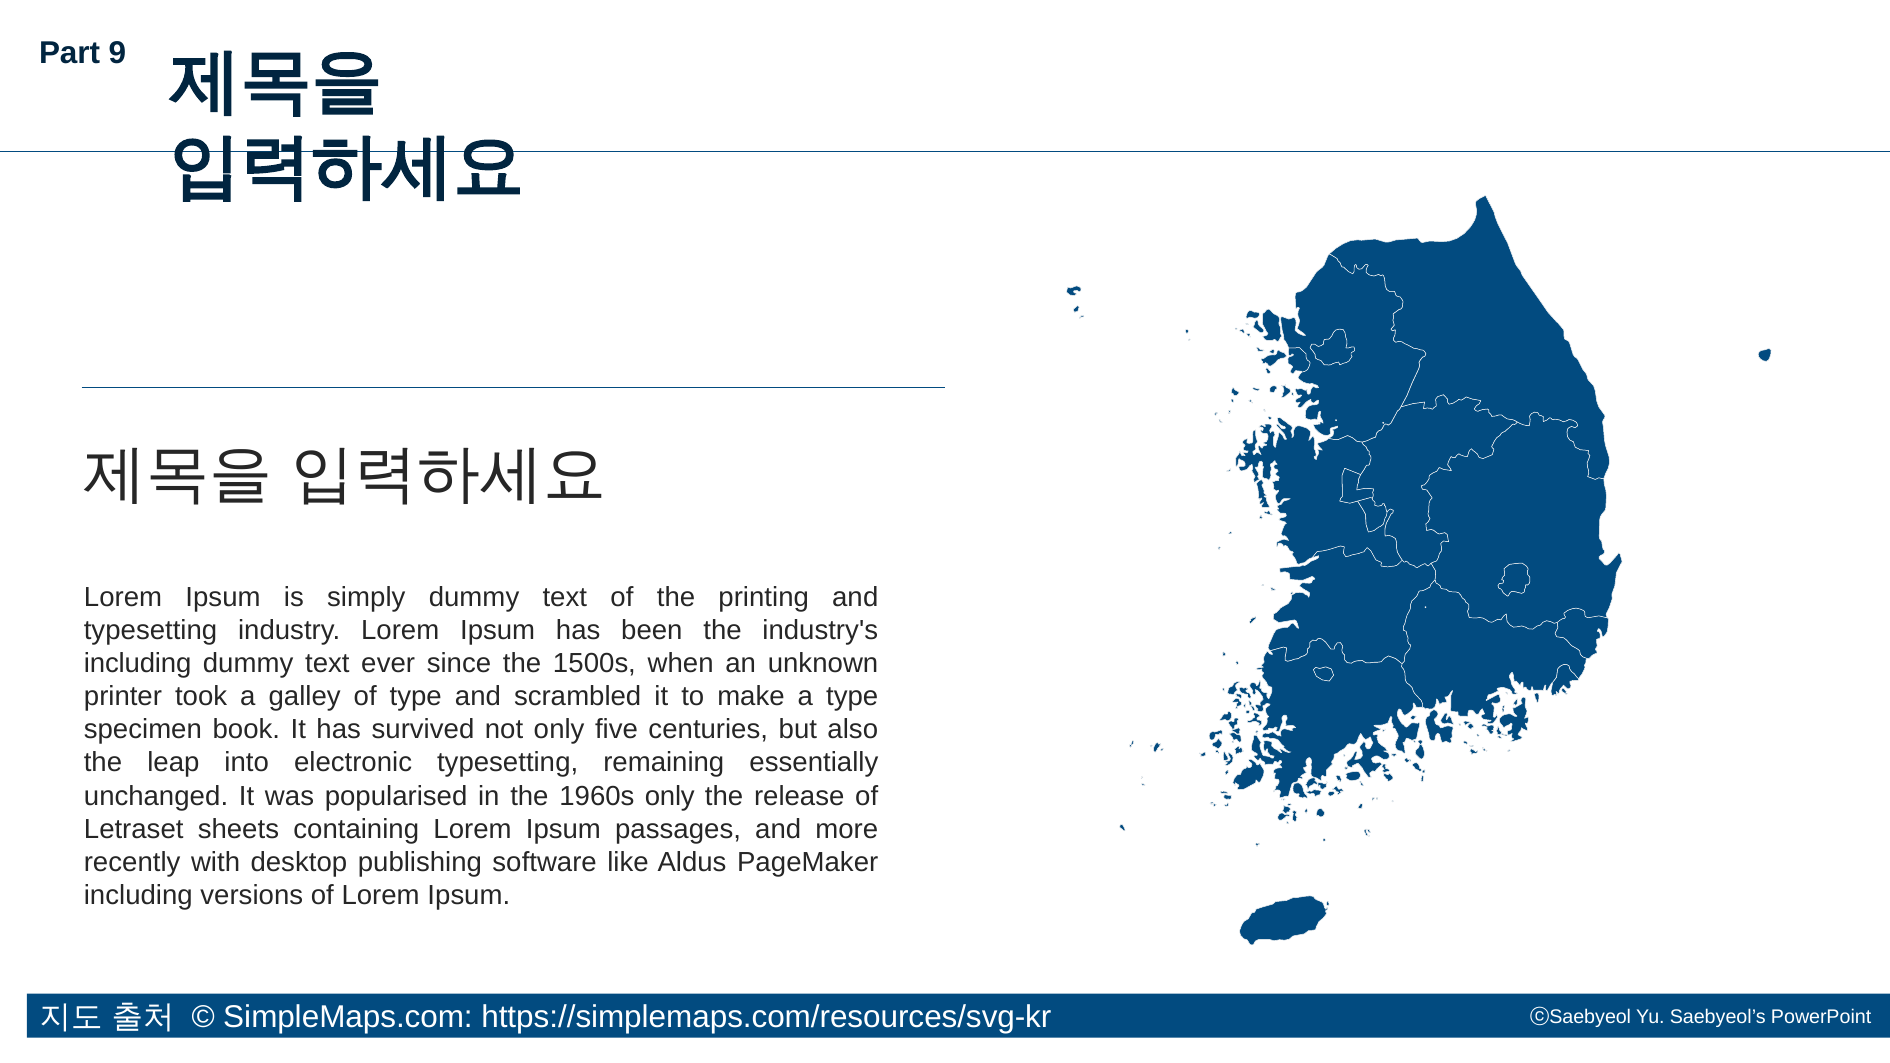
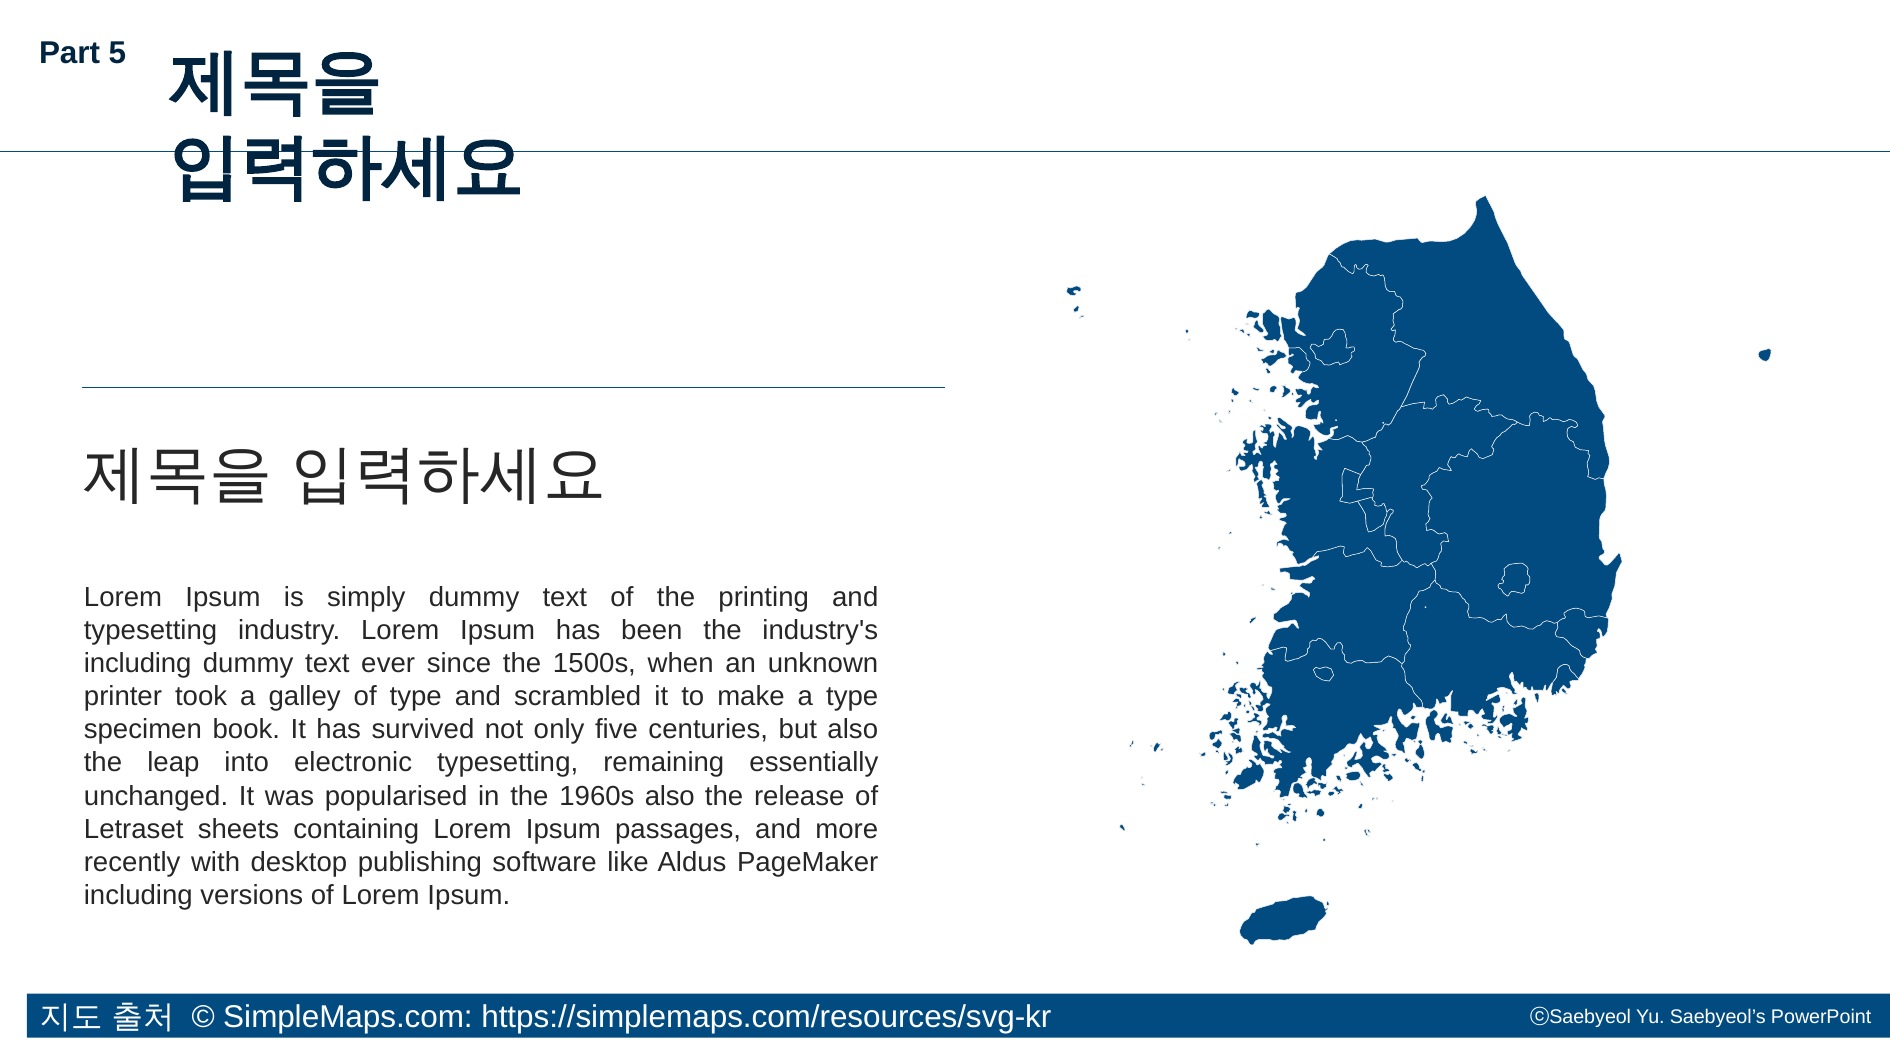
9: 9 -> 5
1960s only: only -> also
